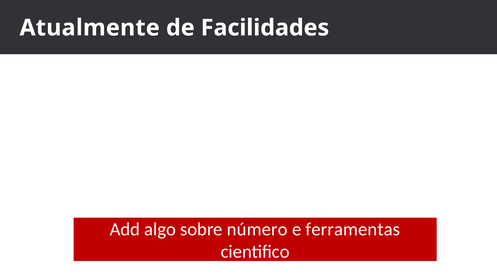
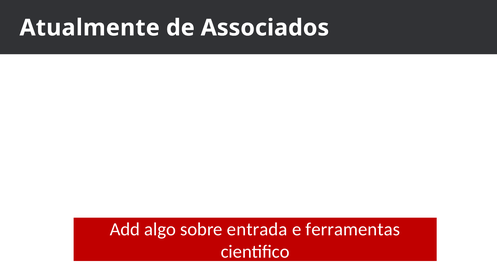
Facilidades: Facilidades -> Associados
número: número -> entrada
